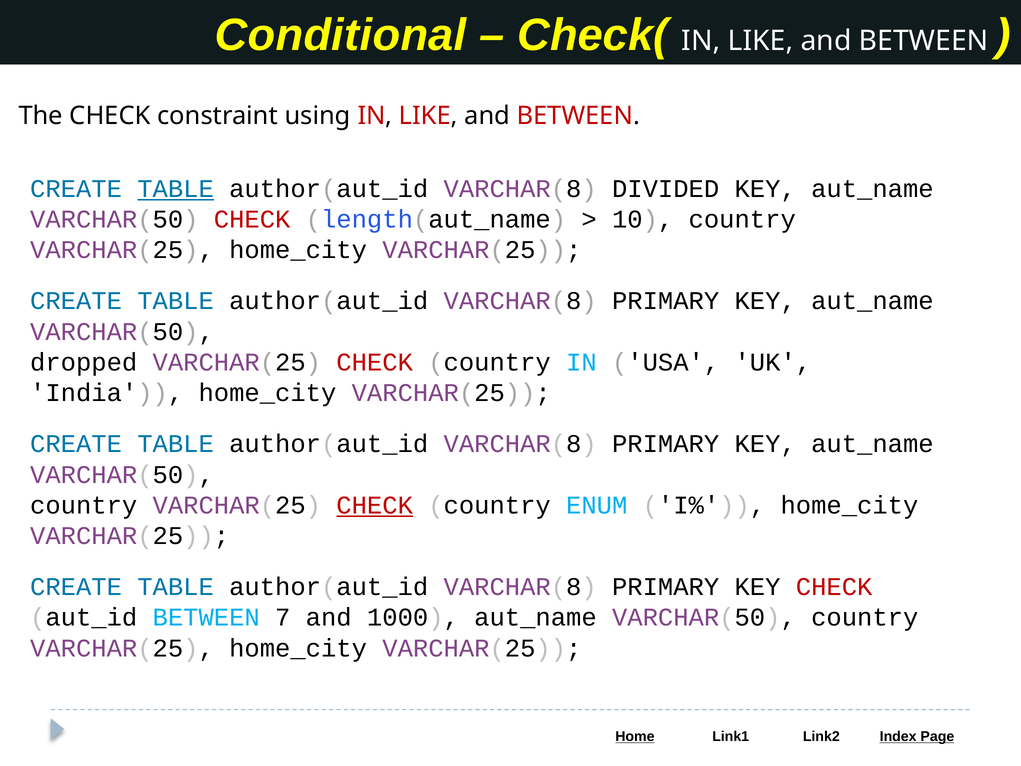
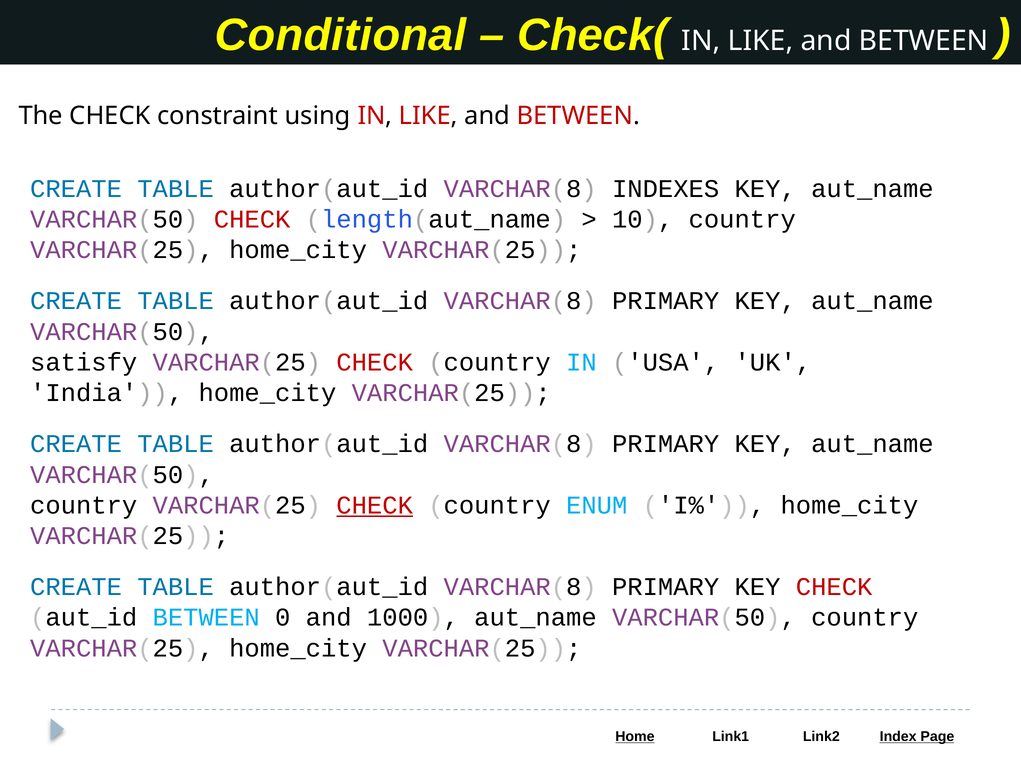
TABLE at (176, 189) underline: present -> none
DIVIDED: DIVIDED -> INDEXES
dropped: dropped -> satisfy
7: 7 -> 0
